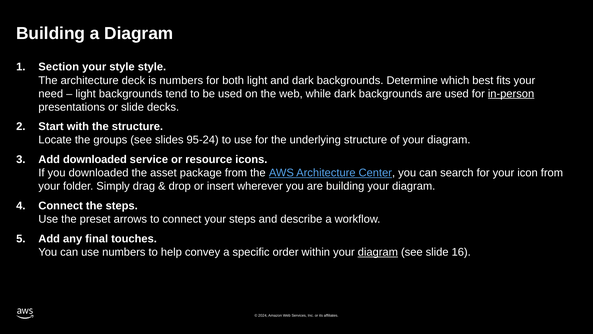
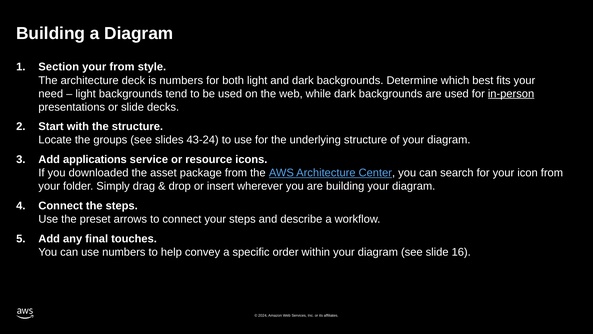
your style: style -> from
95-24: 95-24 -> 43-24
Add downloaded: downloaded -> applications
diagram at (378, 252) underline: present -> none
